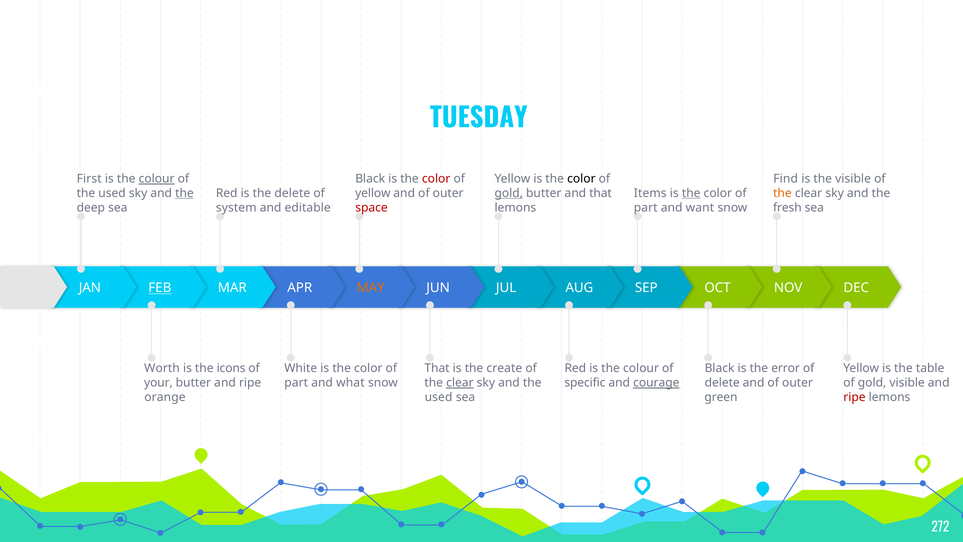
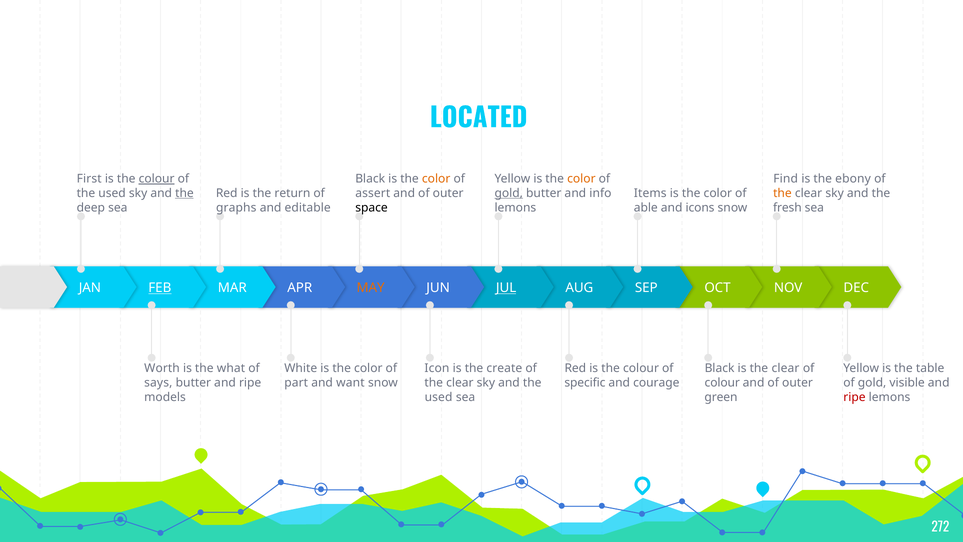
TUESDAY: TUESDAY -> LOCATED
color at (436, 179) colour: red -> orange
color at (581, 179) colour: black -> orange
the visible: visible -> ebony
the delete: delete -> return
yellow at (373, 193): yellow -> assert
and that: that -> info
the at (691, 193) underline: present -> none
system: system -> graphs
space colour: red -> black
part at (646, 208): part -> able
want: want -> icons
JUL underline: none -> present
icons: icons -> what
That at (437, 368): That -> Icon
is the error: error -> clear
your: your -> says
what: what -> want
clear at (460, 383) underline: present -> none
courage underline: present -> none
delete at (722, 383): delete -> colour
orange: orange -> models
